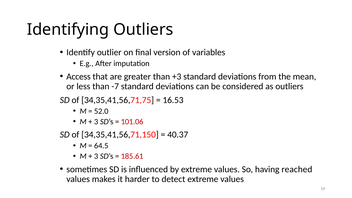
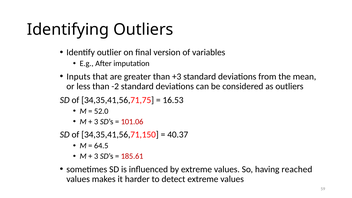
Access: Access -> Inputs
-7: -7 -> -2
